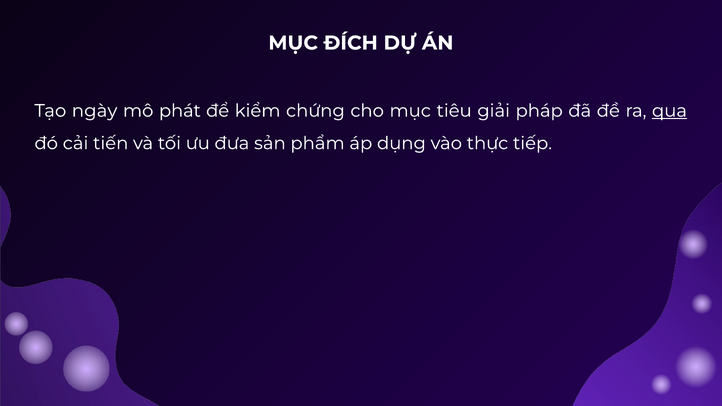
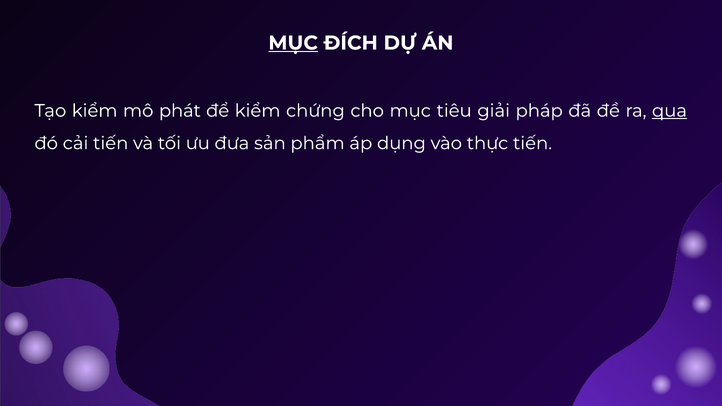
MỤC at (293, 43) underline: none -> present
Tạo ngày: ngày -> kiểm
thực tiếp: tiếp -> tiến
